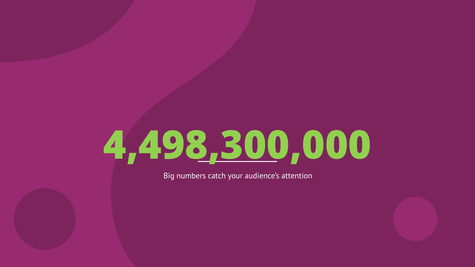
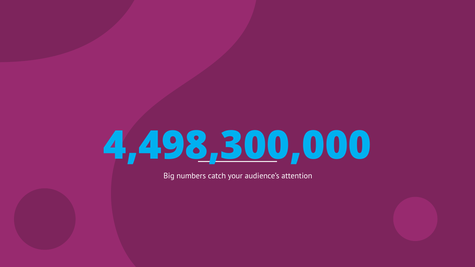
4,498,300,000 colour: light green -> light blue
